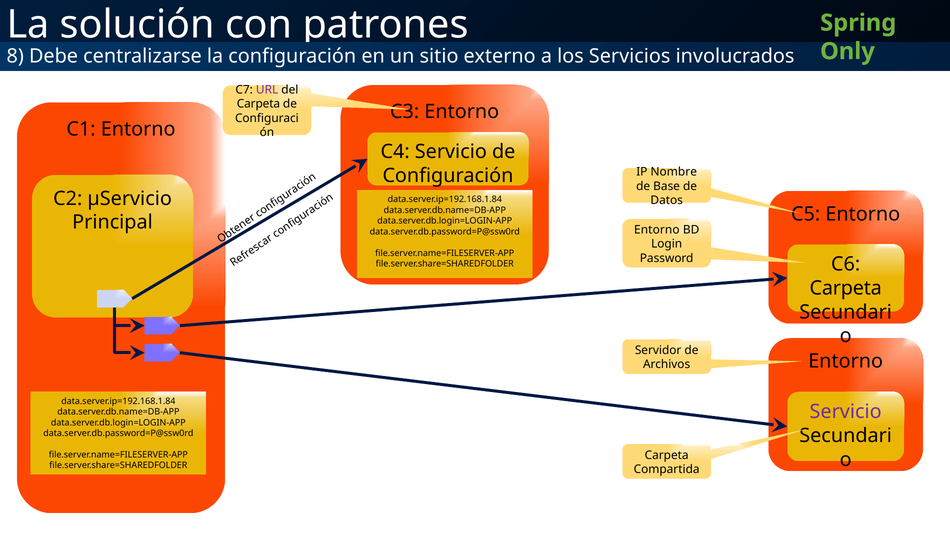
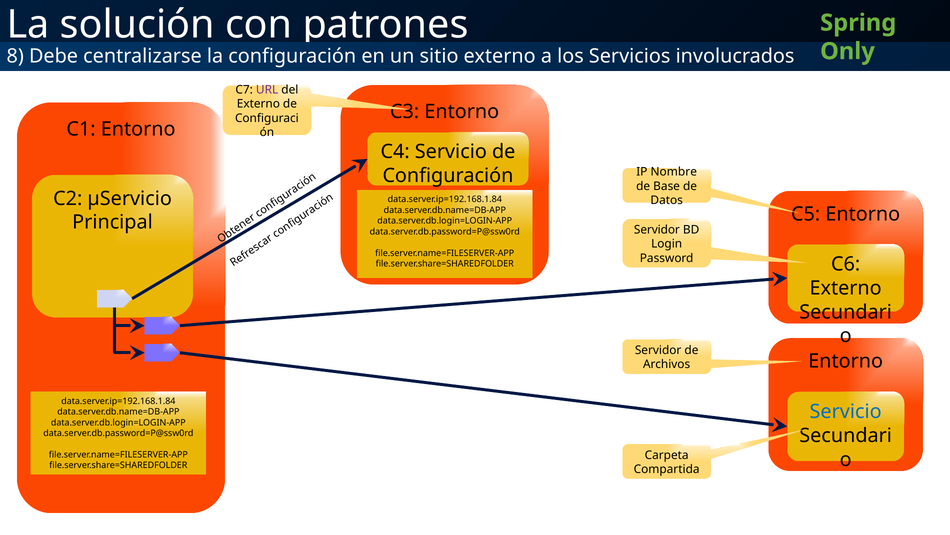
Carpeta at (258, 104): Carpeta -> Externo
Entorno at (657, 229): Entorno -> Servidor
Carpeta at (846, 288): Carpeta -> Externo
Servicio at (846, 411) colour: purple -> blue
